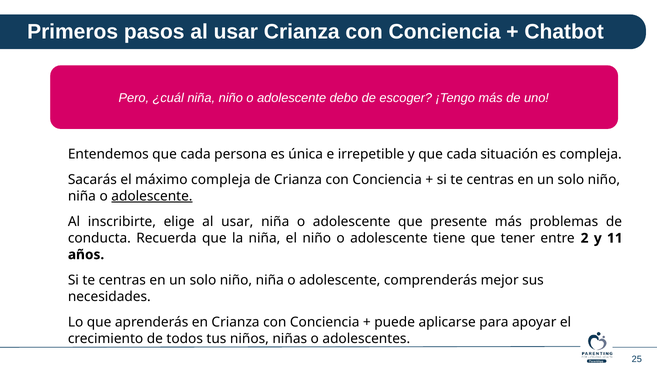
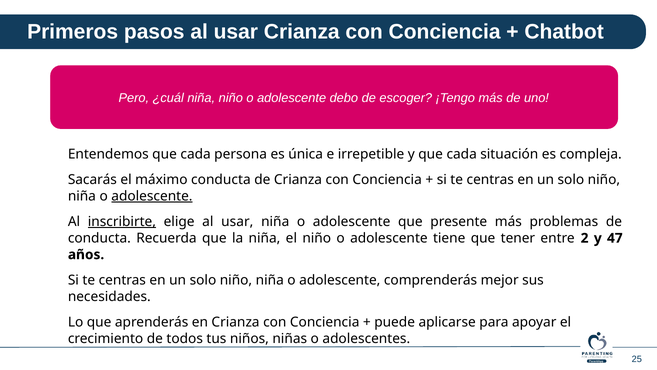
máximo compleja: compleja -> conducta
inscribirte underline: none -> present
11: 11 -> 47
